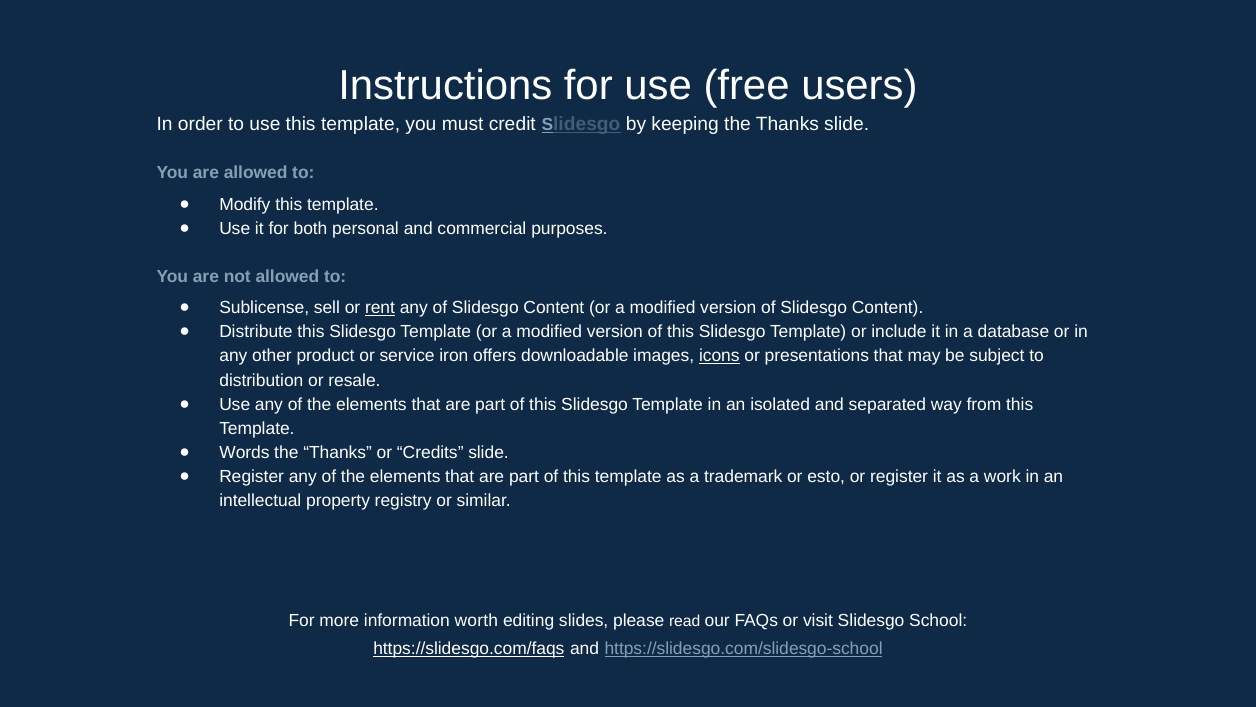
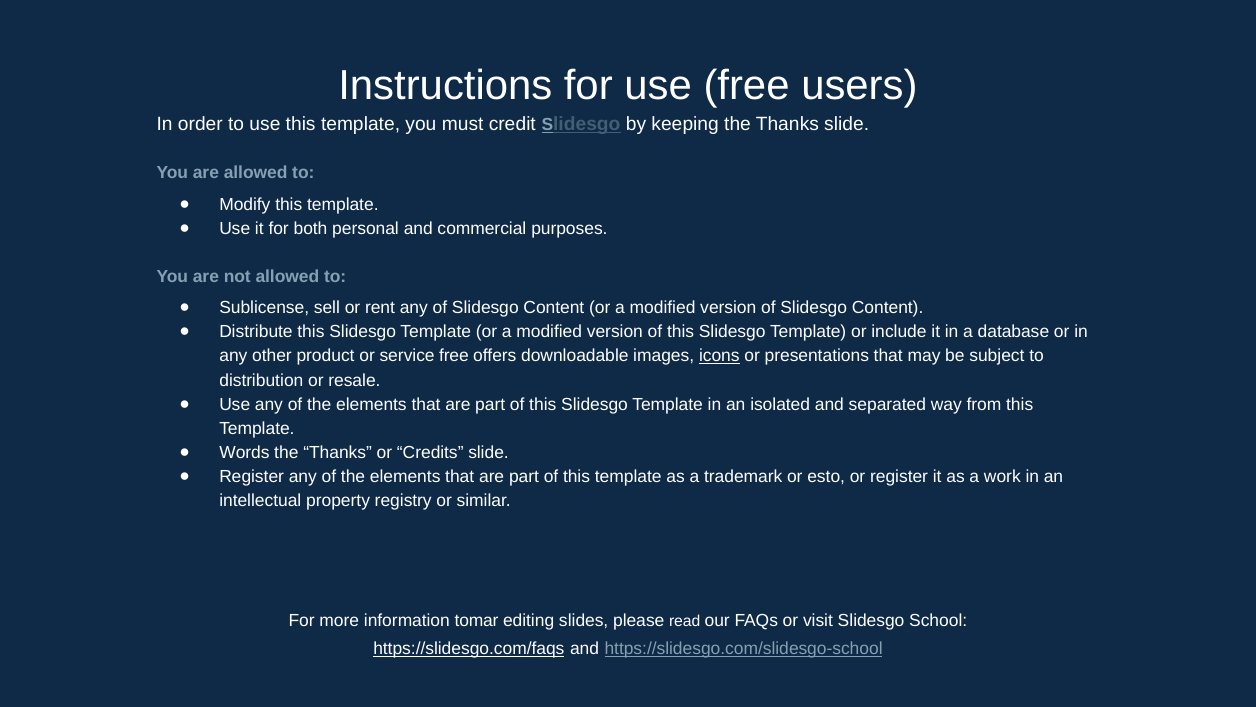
rent underline: present -> none
service iron: iron -> free
worth: worth -> tomar
